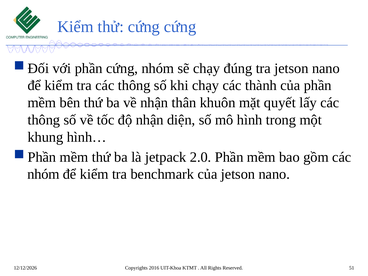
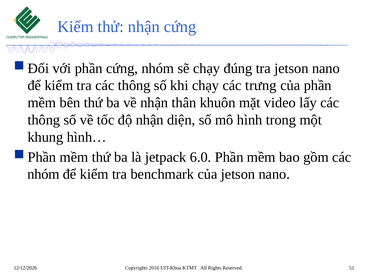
thử cứng: cứng -> nhận
thành: thành -> trưng
quyết: quyết -> video
2.0: 2.0 -> 6.0
